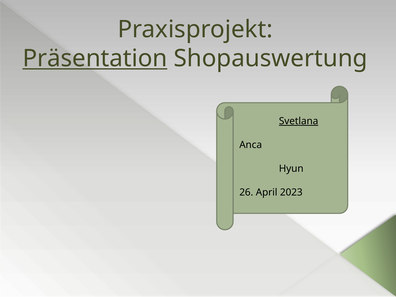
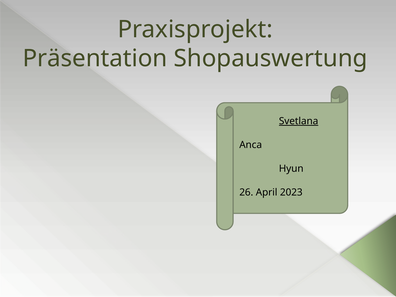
Präsentation underline: present -> none
